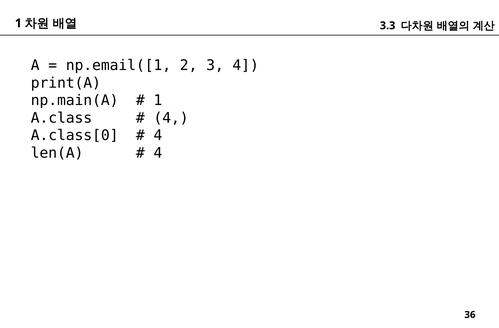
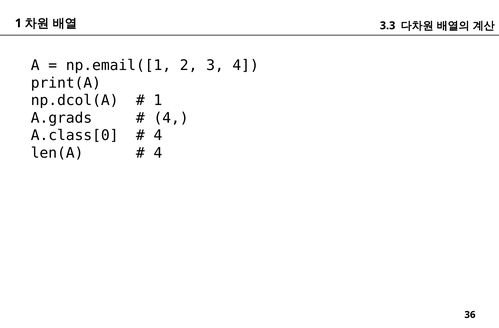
np.main(A: np.main(A -> np.dcol(A
A.class: A.class -> A.grads
